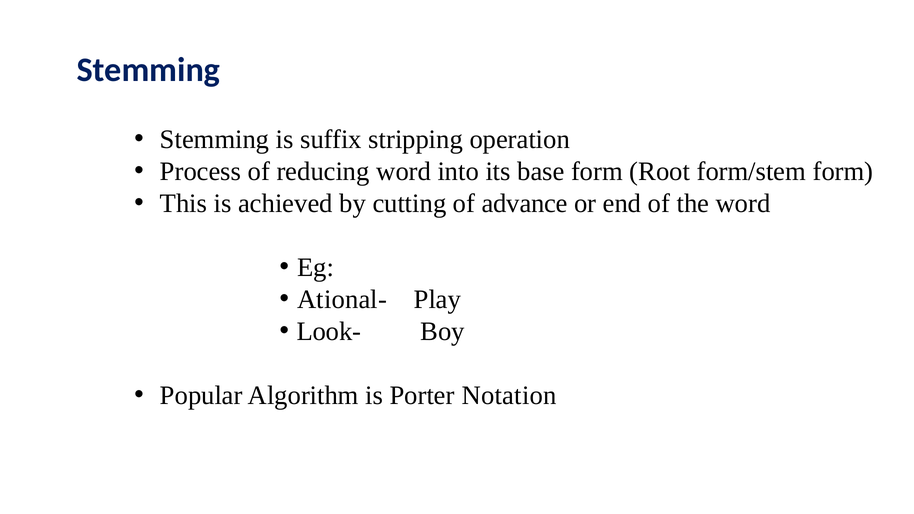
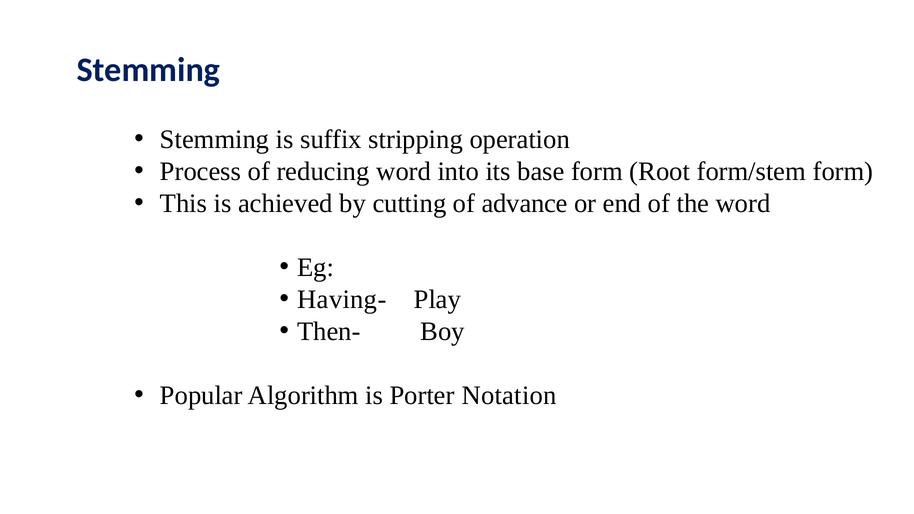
Ational-: Ational- -> Having-
Look-: Look- -> Then-
